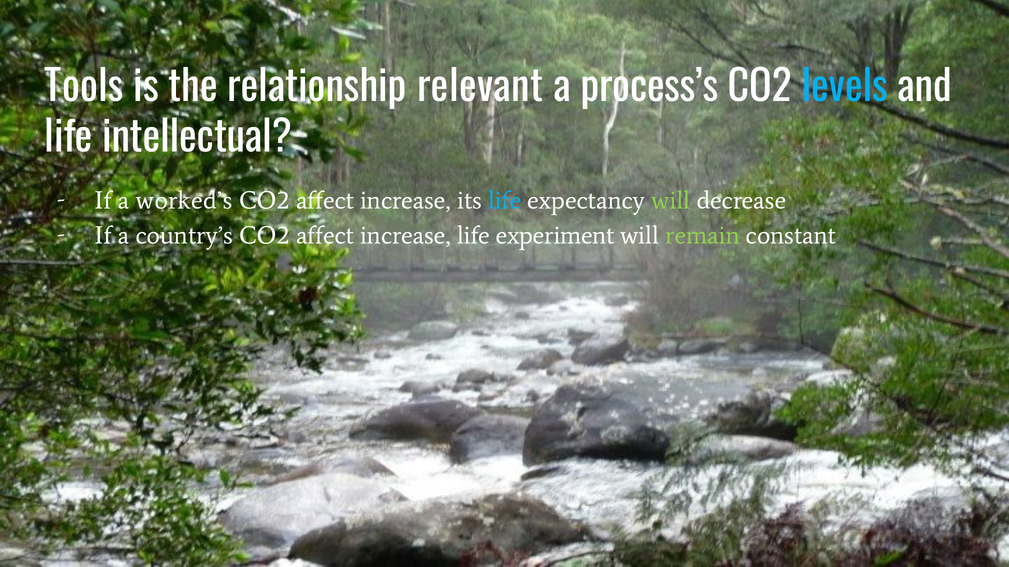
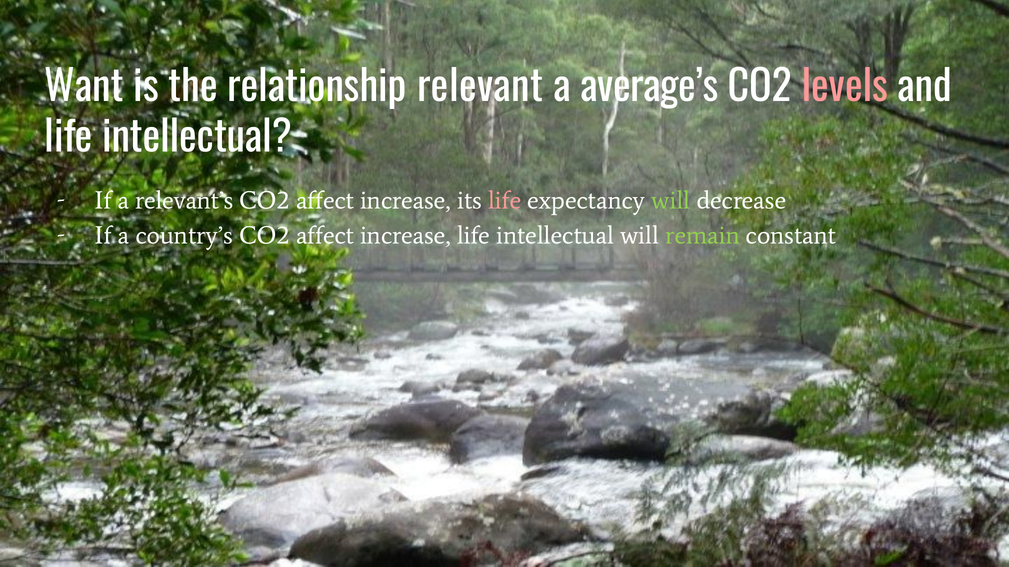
Tools: Tools -> Want
process’s: process’s -> average’s
levels colour: light blue -> pink
worked’s: worked’s -> relevant’s
life at (505, 201) colour: light blue -> pink
increase life experiment: experiment -> intellectual
